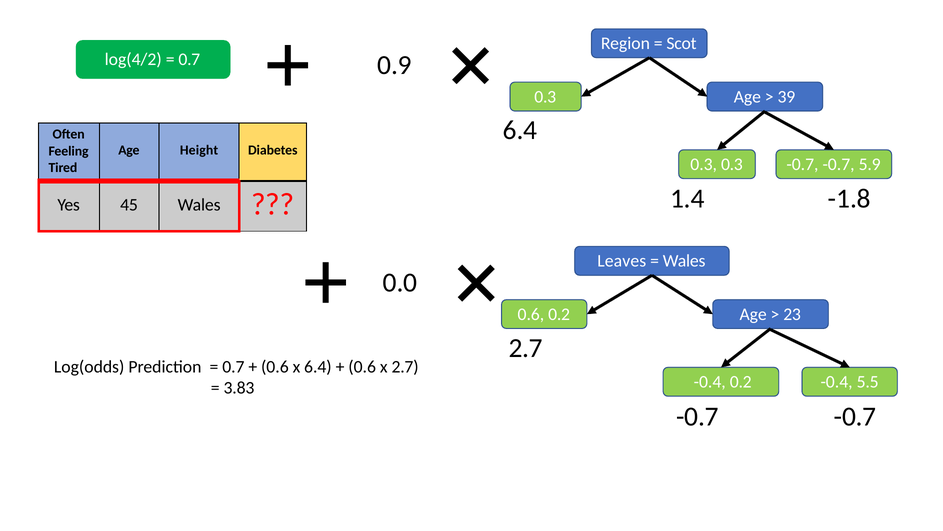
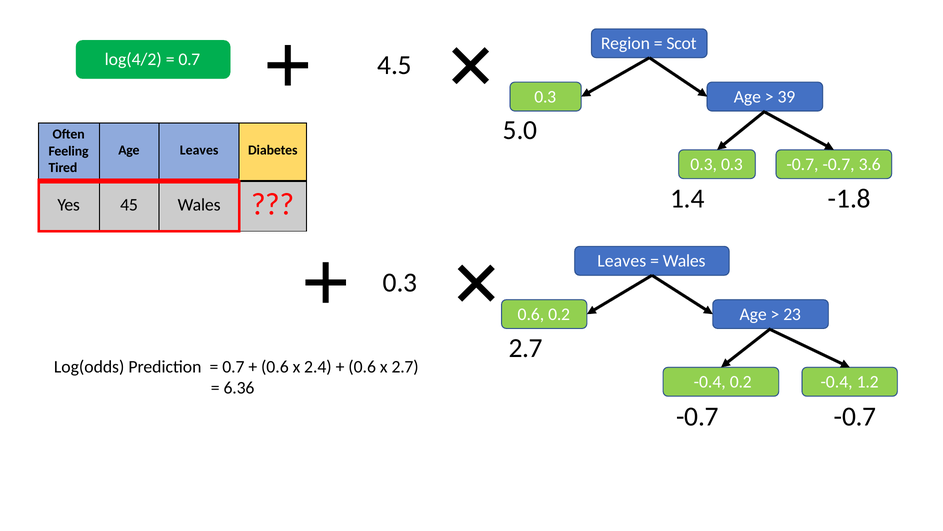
0.9: 0.9 -> 4.5
6.4 at (520, 130): 6.4 -> 5.0
Age Height: Height -> Leaves
5.9: 5.9 -> 3.6
0.0 at (400, 282): 0.0 -> 0.3
x 6.4: 6.4 -> 2.4
5.5: 5.5 -> 1.2
3.83: 3.83 -> 6.36
